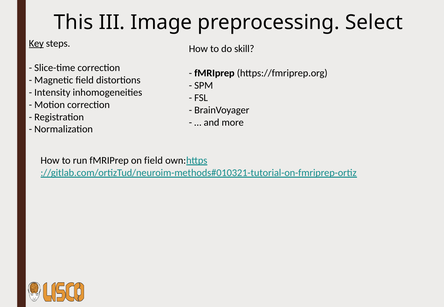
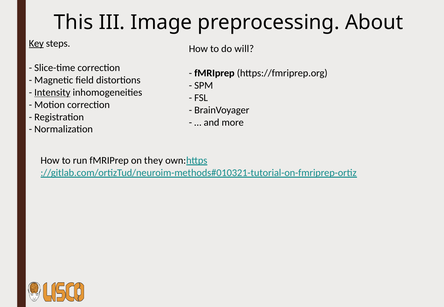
Select: Select -> About
skill: skill -> will
Intensity underline: none -> present
on field: field -> they
